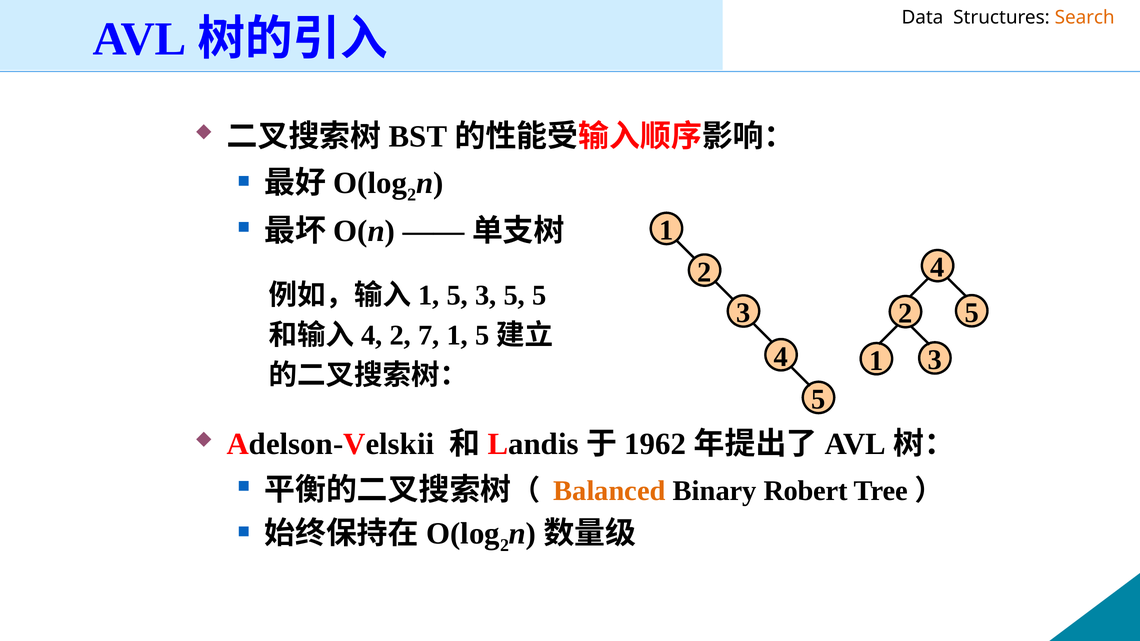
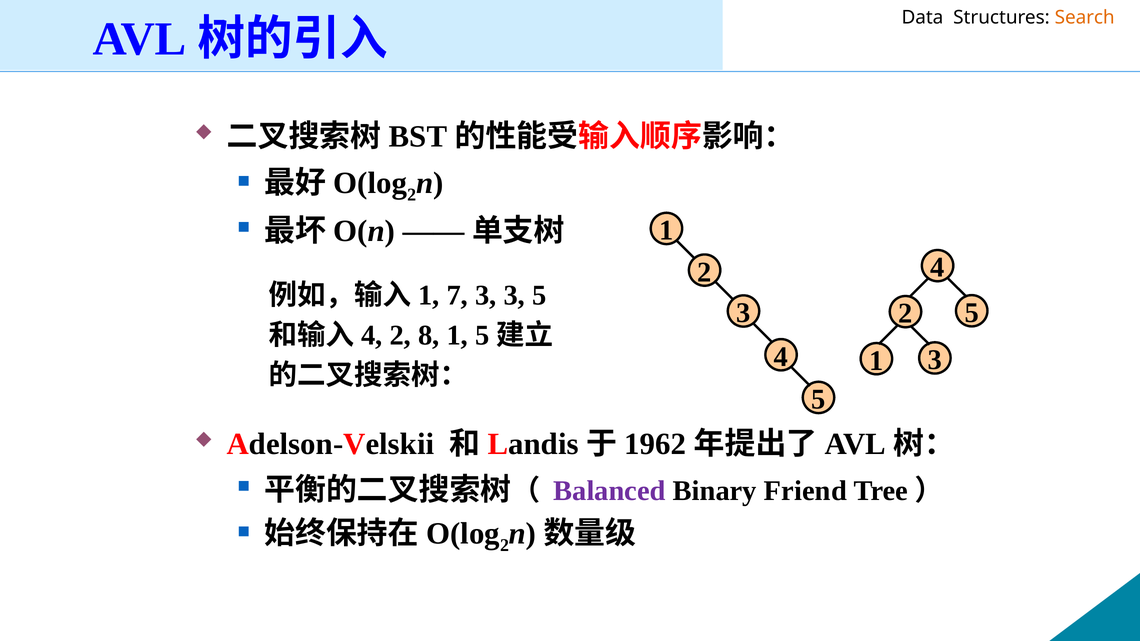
5 at (457, 296): 5 -> 7
3 5: 5 -> 3
7: 7 -> 8
Balanced colour: orange -> purple
Robert: Robert -> Friend
